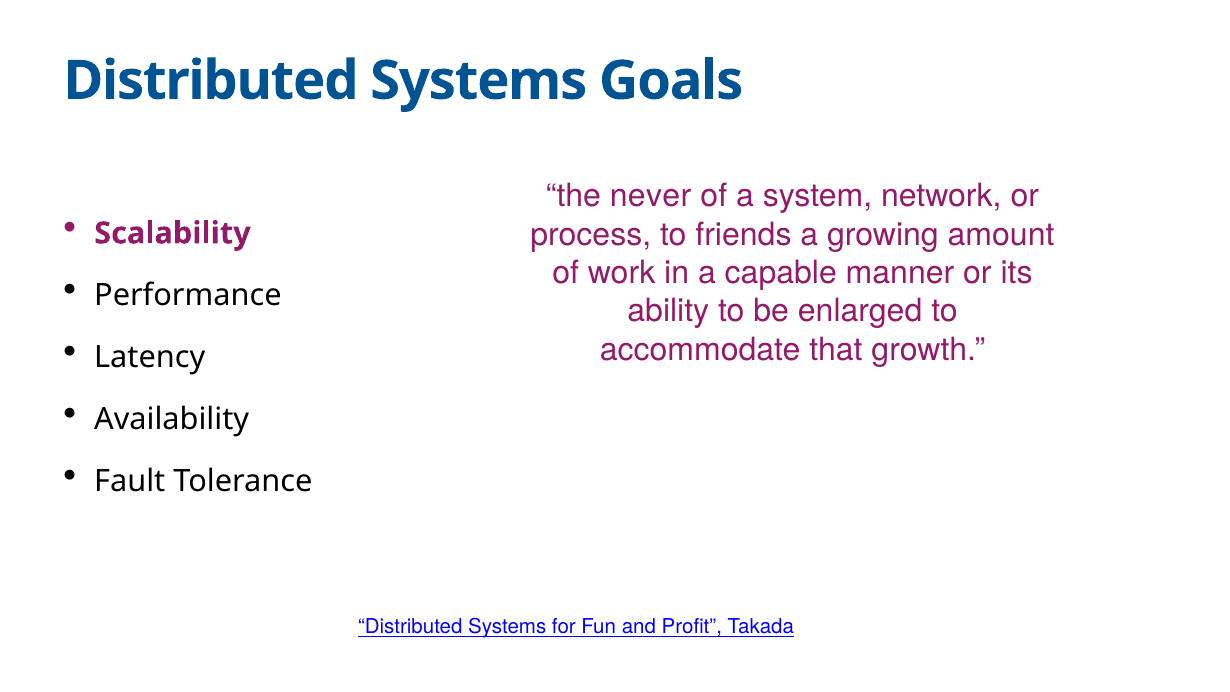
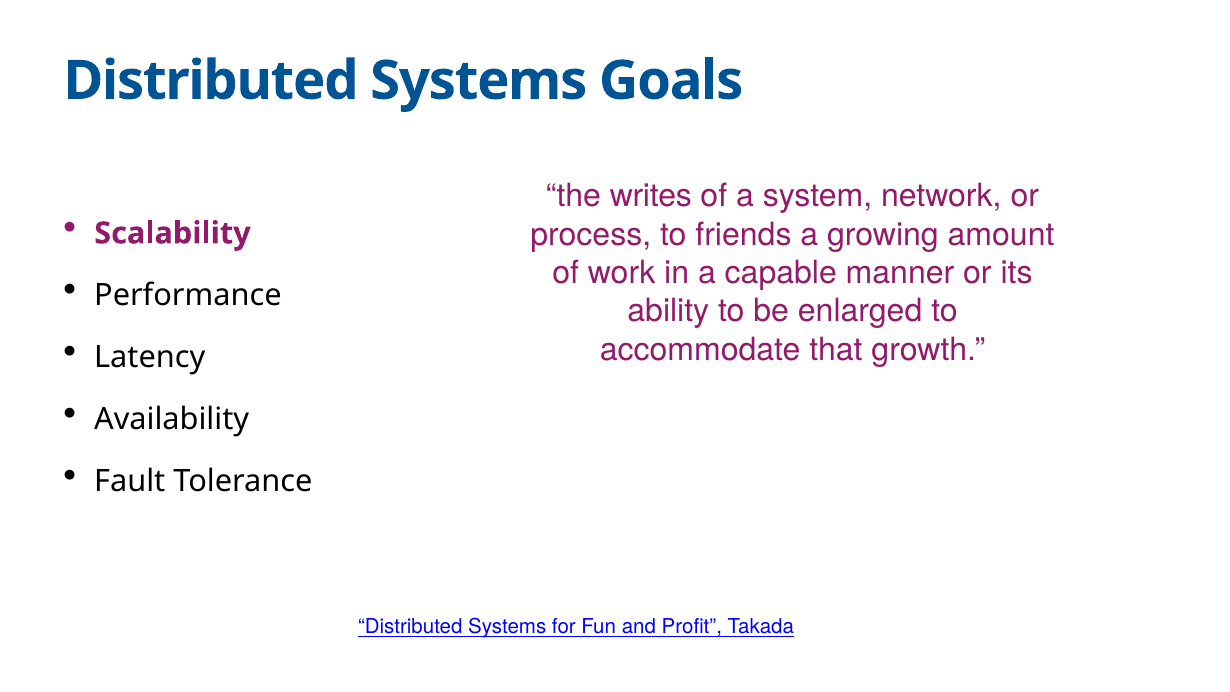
never: never -> writes
